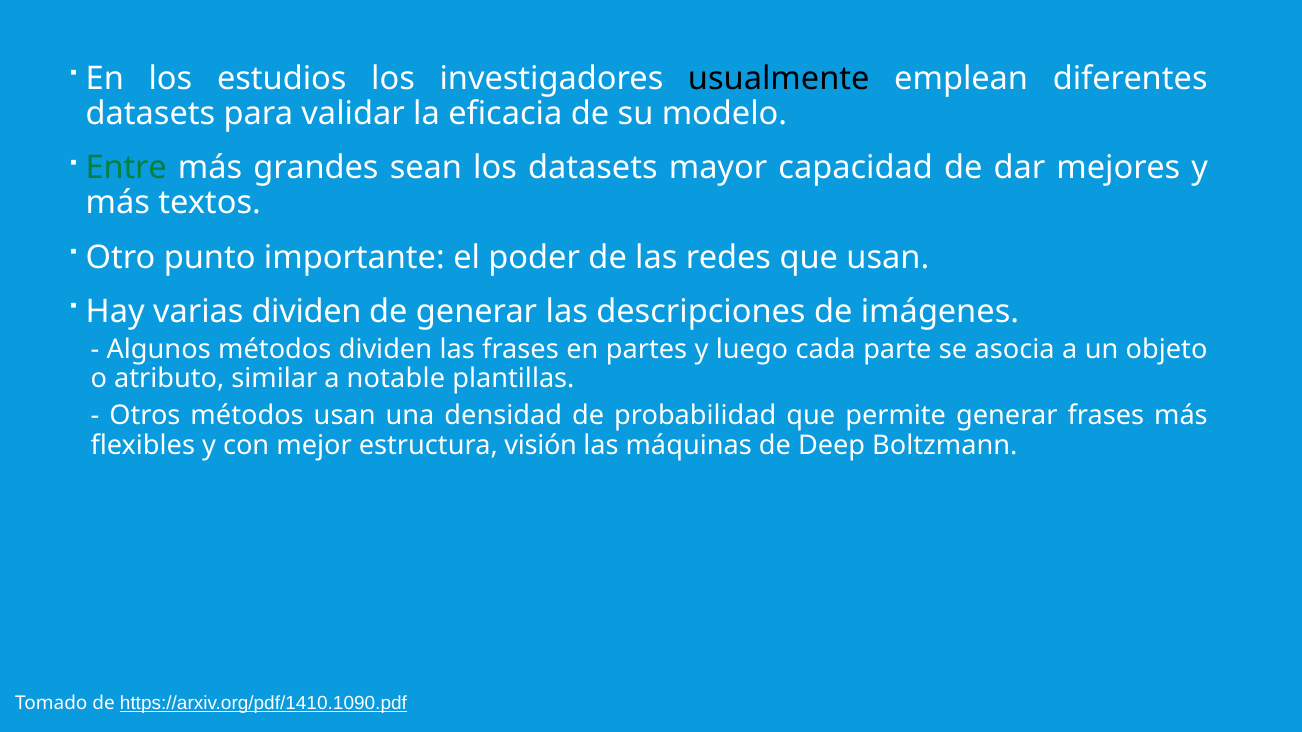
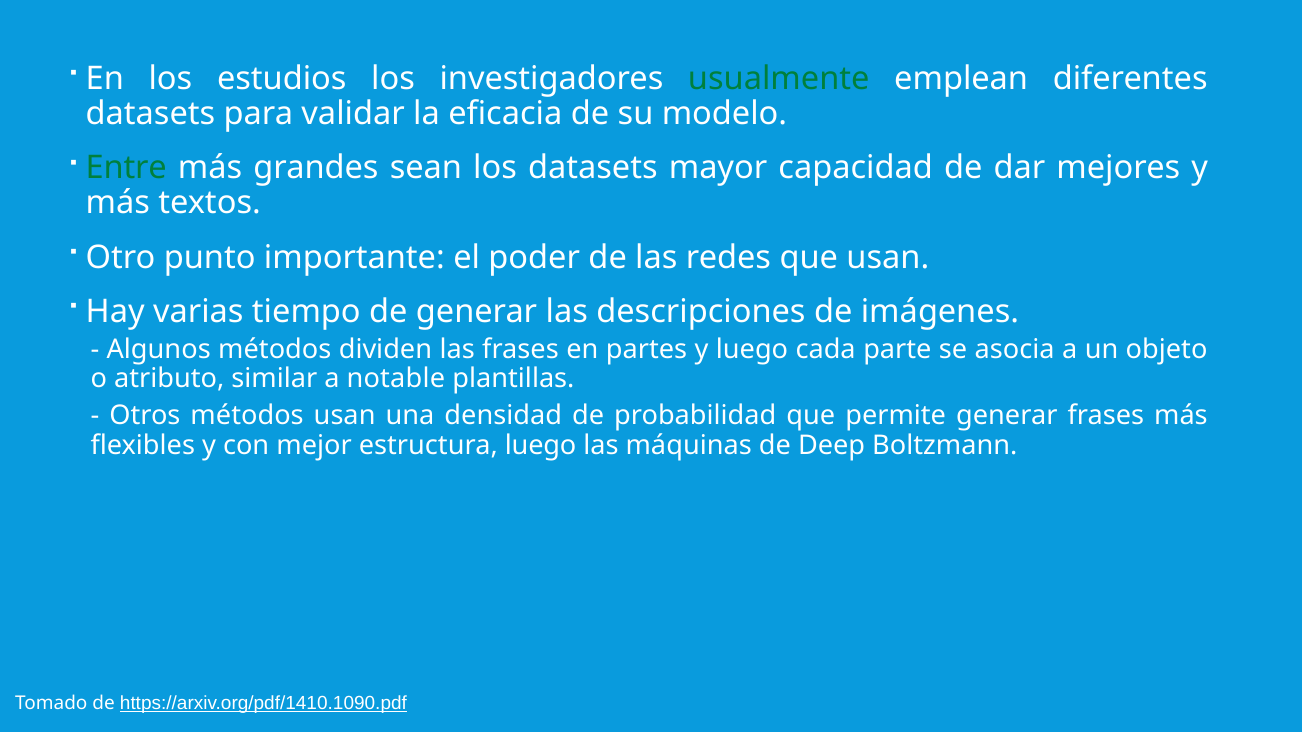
usualmente colour: black -> green
varias dividen: dividen -> tiempo
estructura visión: visión -> luego
